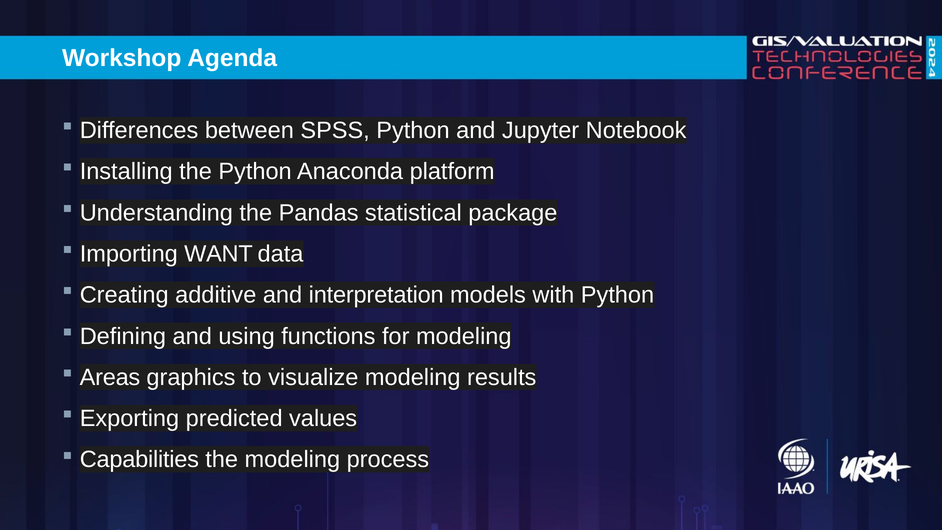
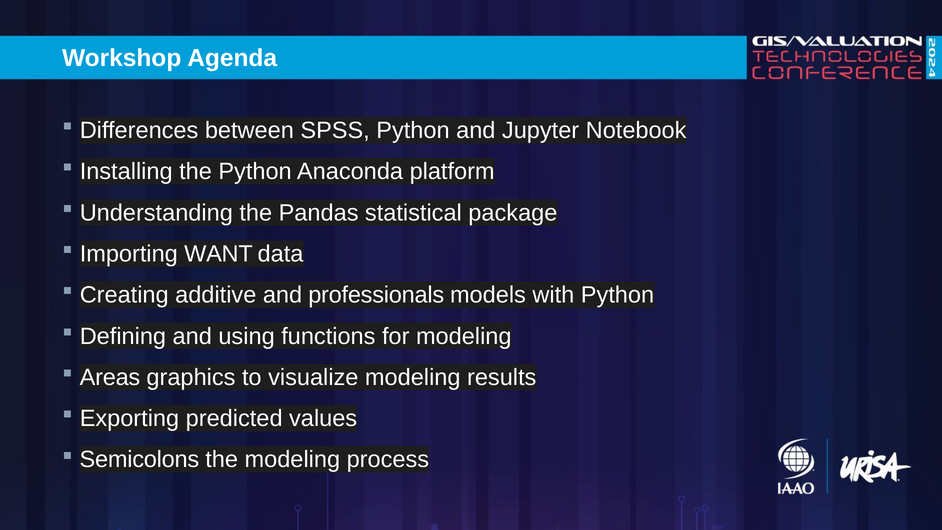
interpretation: interpretation -> professionals
Capabilities: Capabilities -> Semicolons
